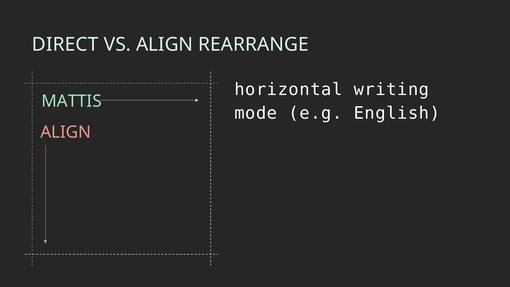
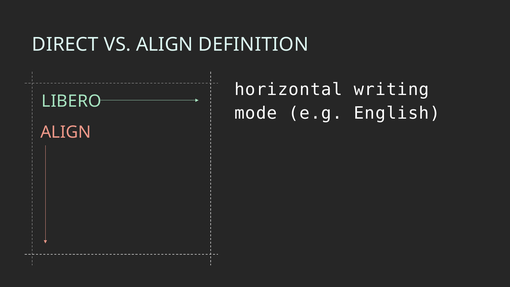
REARRANGE: REARRANGE -> DEFINITION
MATTIS: MATTIS -> LIBERO
